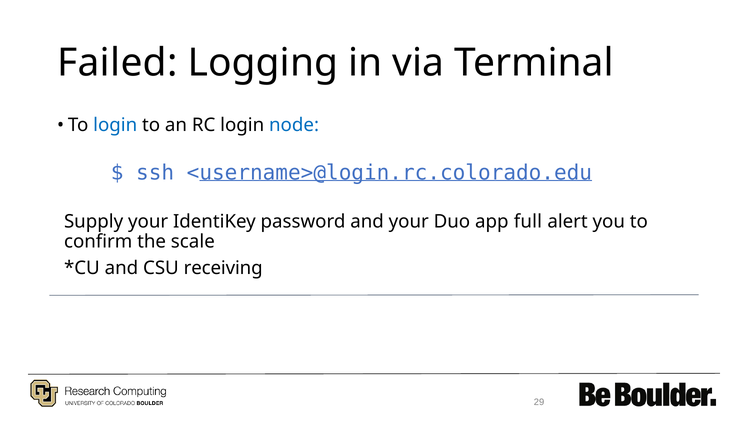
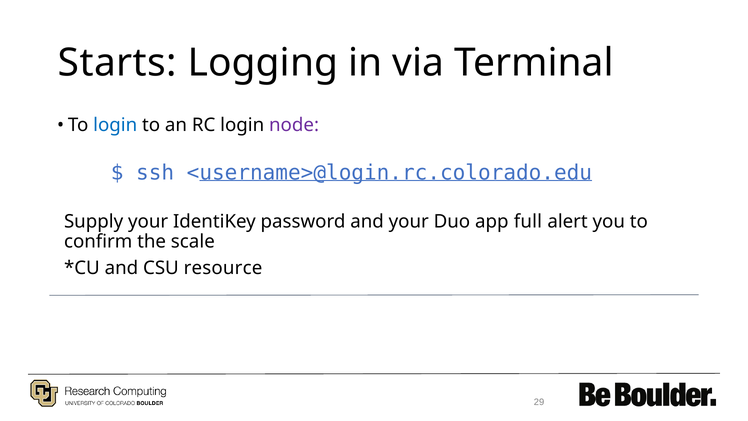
Failed: Failed -> Starts
node colour: blue -> purple
receiving: receiving -> resource
